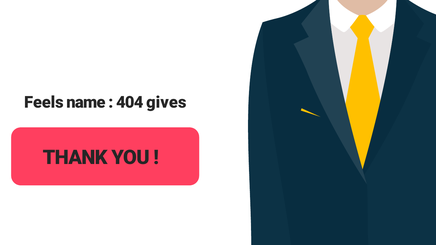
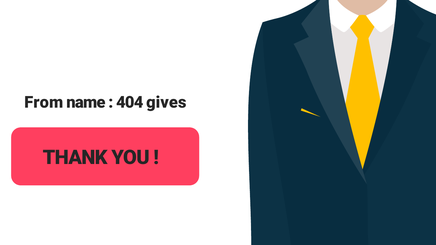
Feels: Feels -> From
